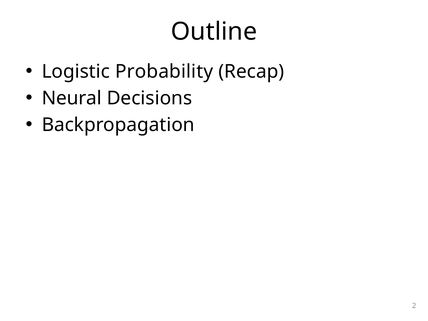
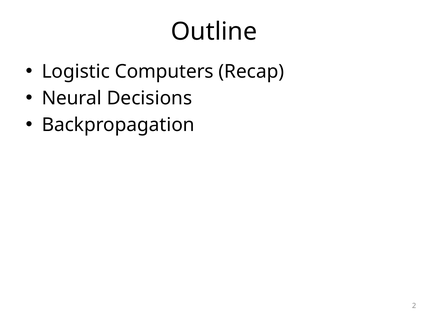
Probability: Probability -> Computers
